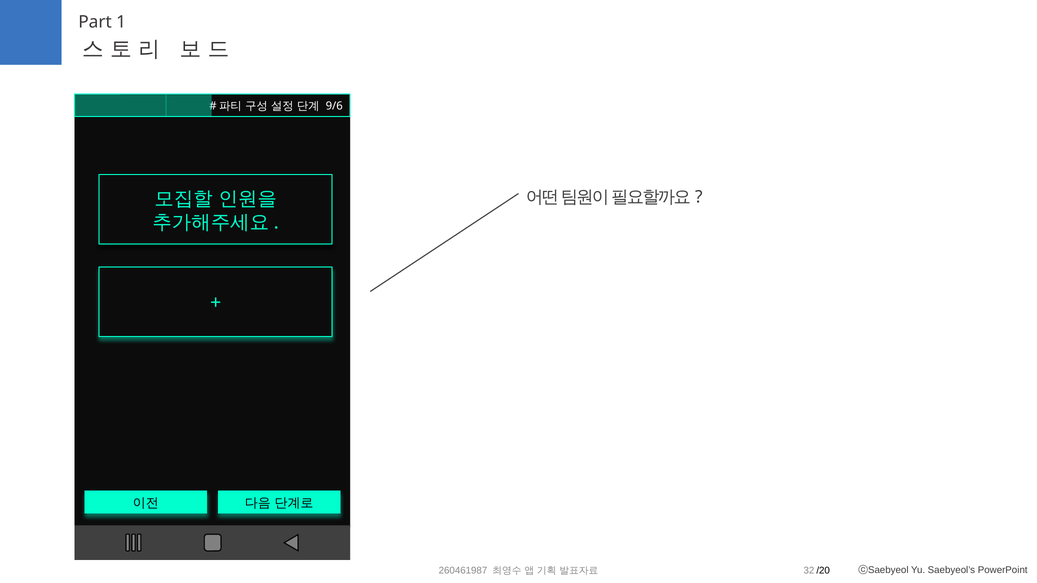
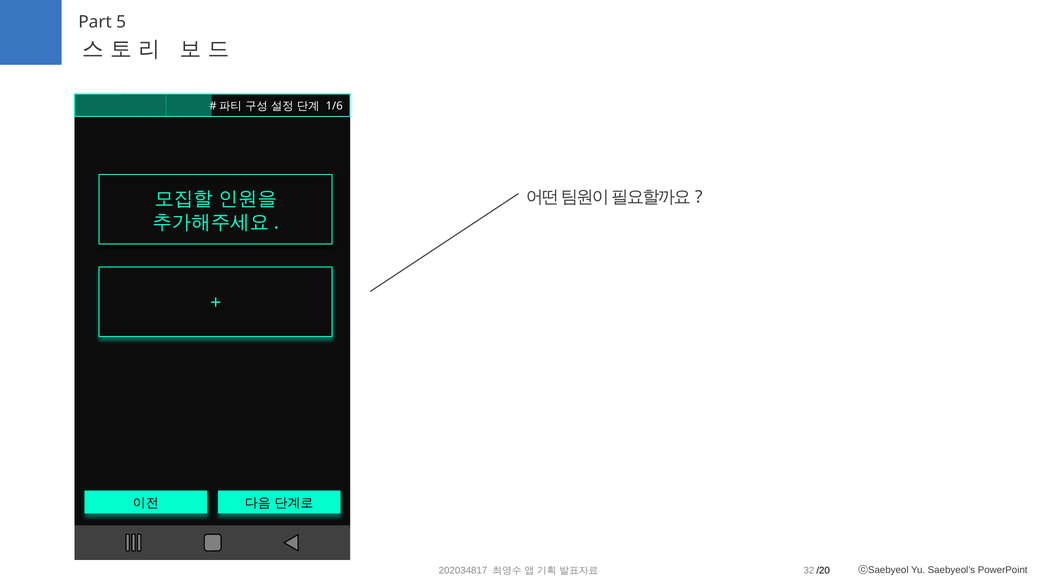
1: 1 -> 5
9/6: 9/6 -> 1/6
260461987: 260461987 -> 202034817
